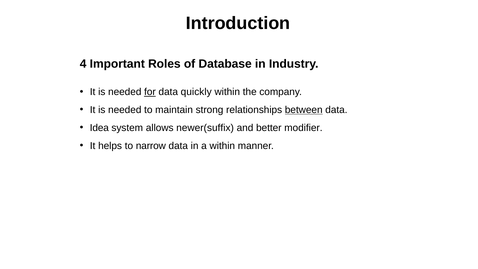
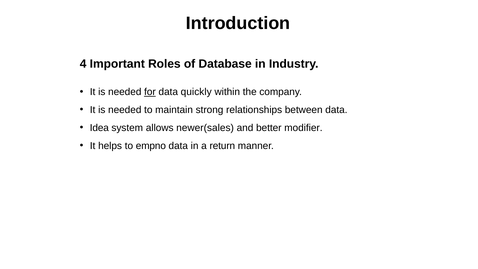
between underline: present -> none
newer(suffix: newer(suffix -> newer(sales
narrow: narrow -> empno
a within: within -> return
